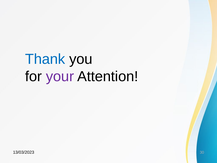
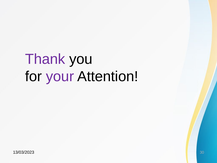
Thank colour: blue -> purple
